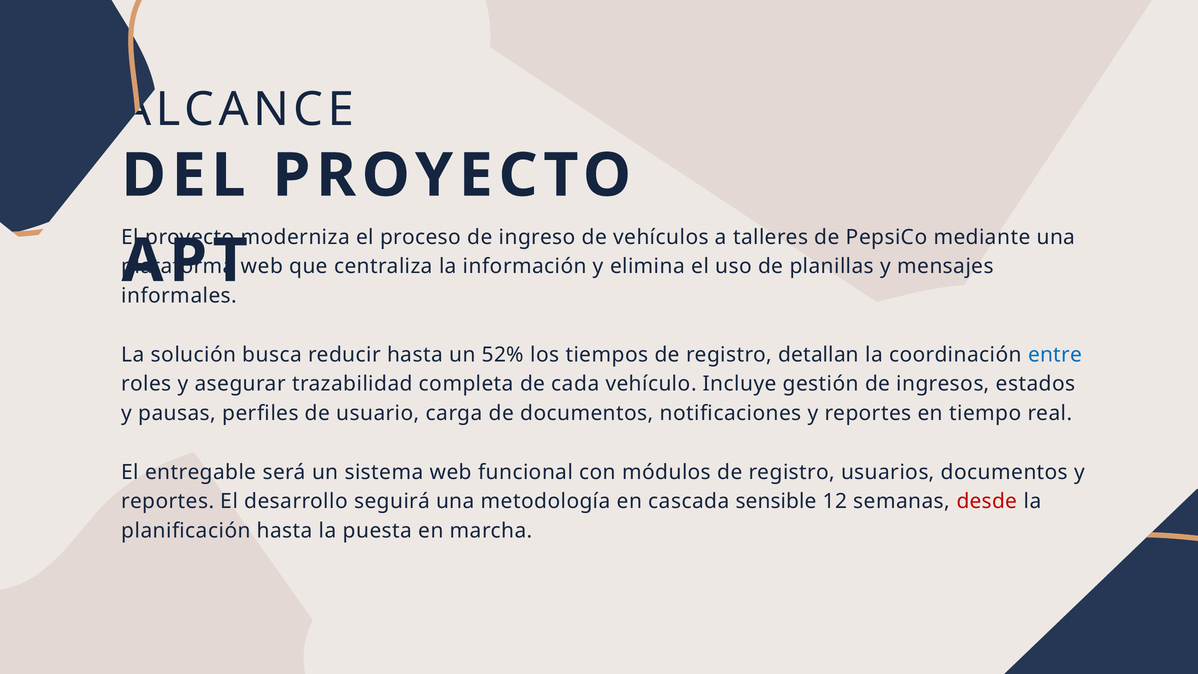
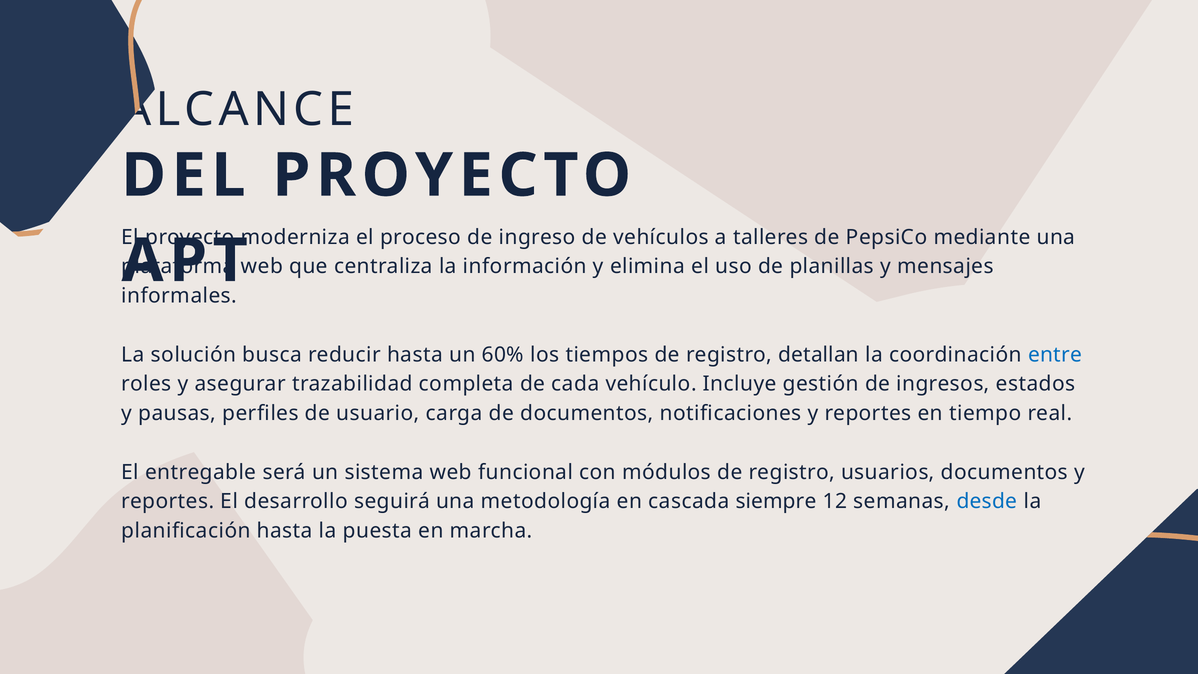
52%: 52% -> 60%
sensible: sensible -> siempre
desde colour: red -> blue
